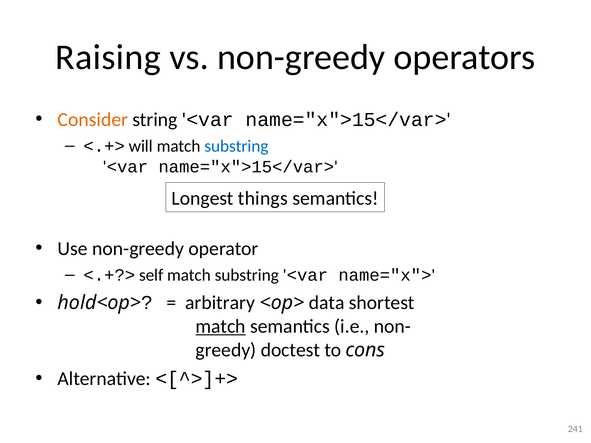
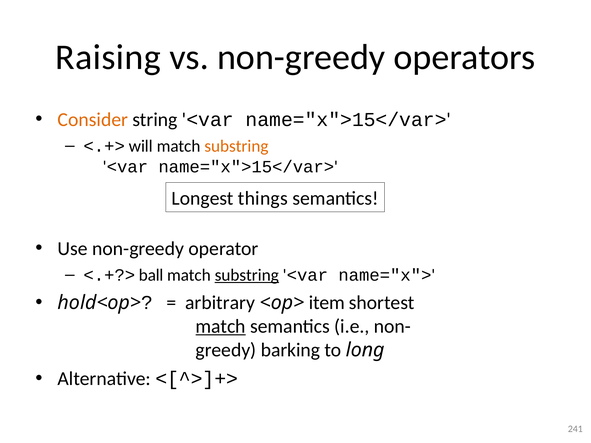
substring at (237, 146) colour: blue -> orange
self: self -> ball
substring at (247, 275) underline: none -> present
data: data -> item
doctest: doctest -> barking
cons: cons -> long
